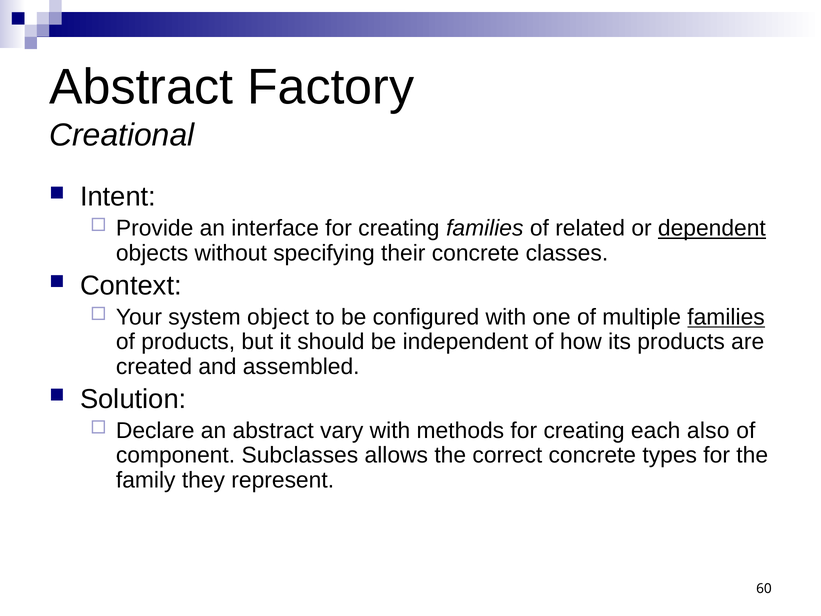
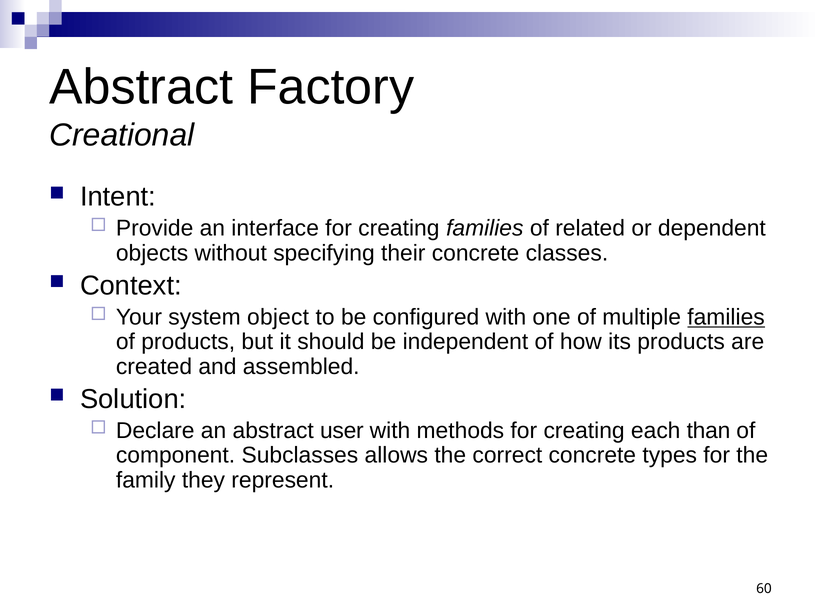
dependent underline: present -> none
vary: vary -> user
also: also -> than
